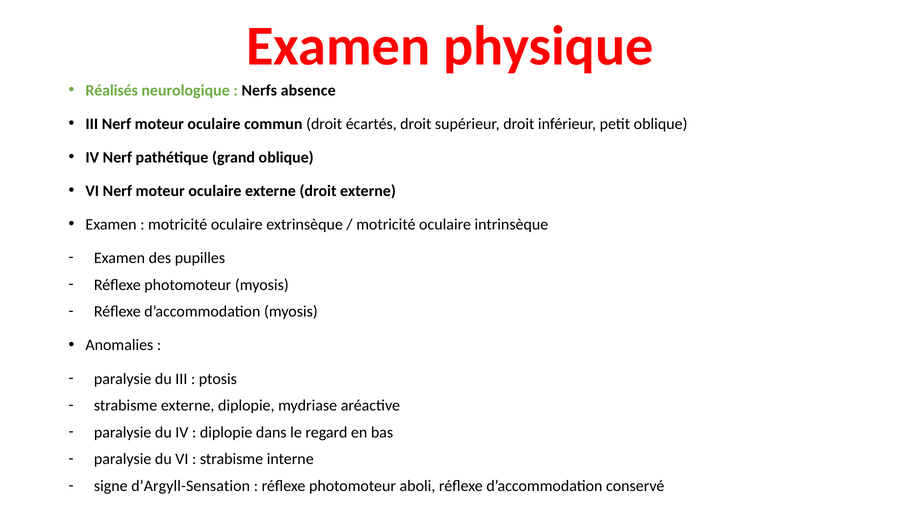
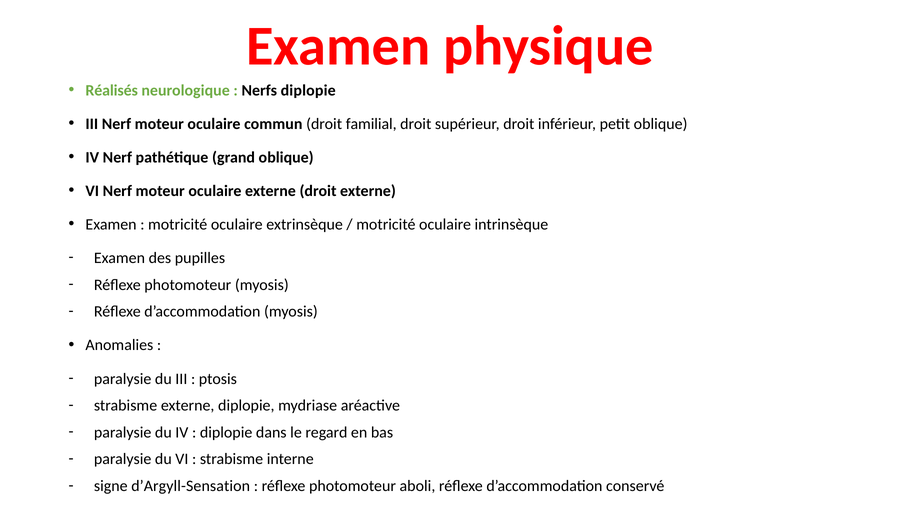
Nerfs absence: absence -> diplopie
écartés: écartés -> familial
